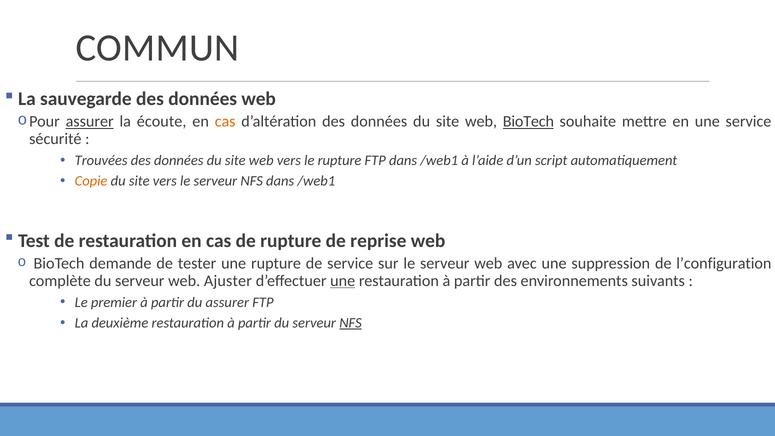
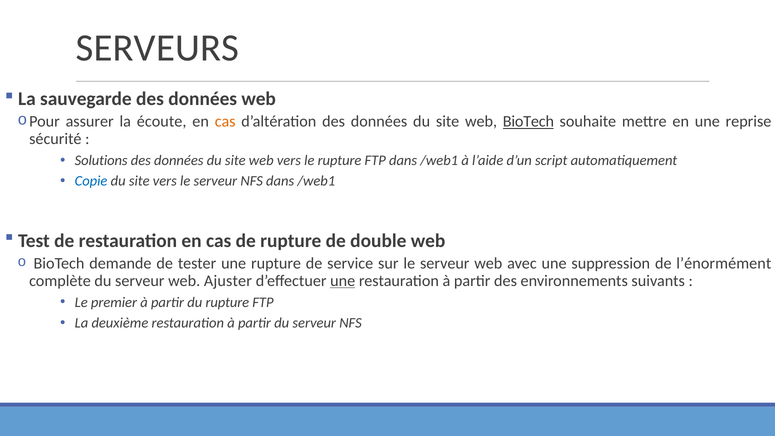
COMMUN: COMMUN -> SERVEURS
assurer at (90, 121) underline: present -> none
une service: service -> reprise
Trouvées: Trouvées -> Solutions
Copie colour: orange -> blue
reprise: reprise -> double
l’configuration: l’configuration -> l’énormément
du assurer: assurer -> rupture
NFS at (350, 323) underline: present -> none
